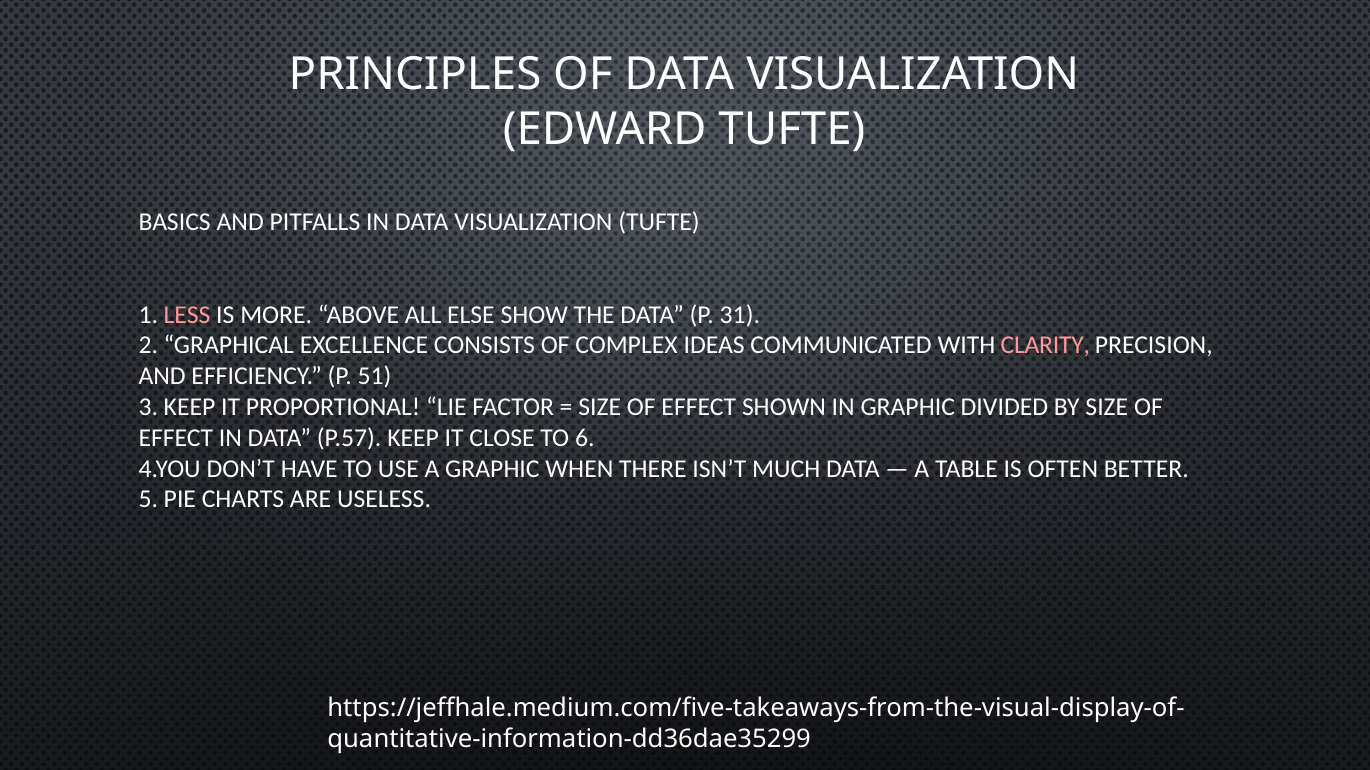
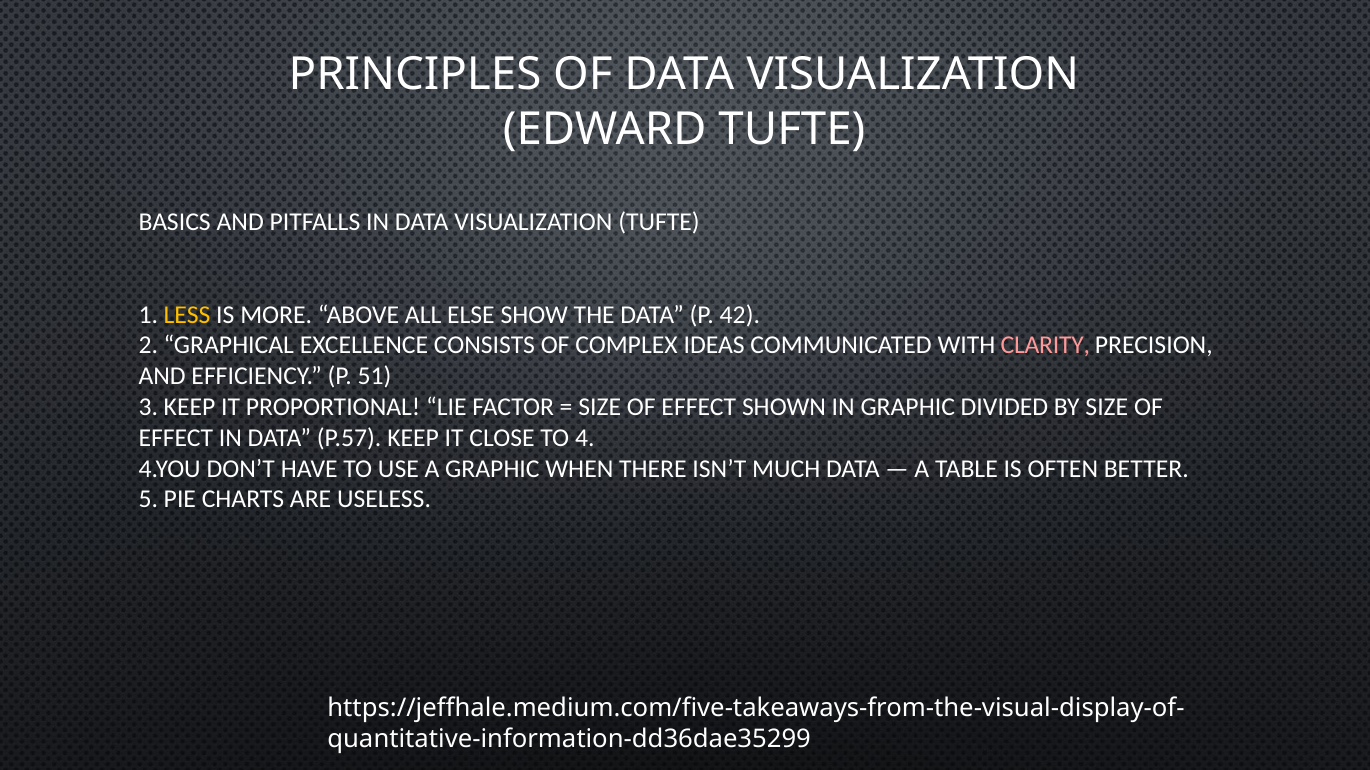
LESS colour: pink -> yellow
31: 31 -> 42
6: 6 -> 4
